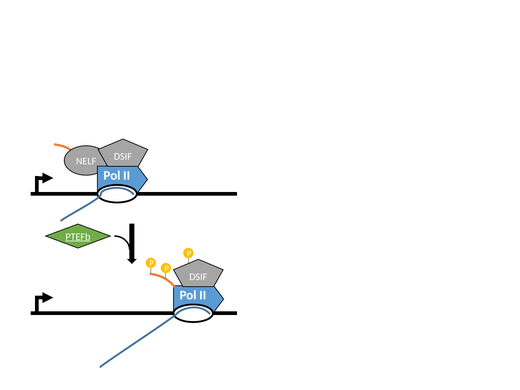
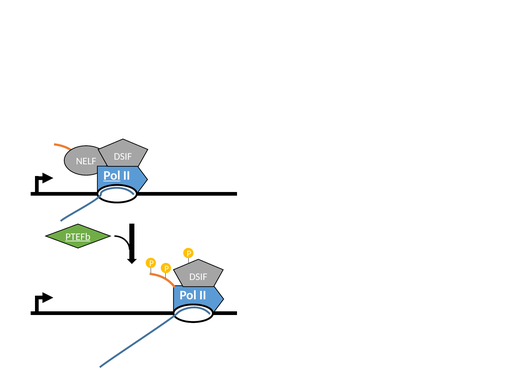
Pol at (112, 175) underline: none -> present
